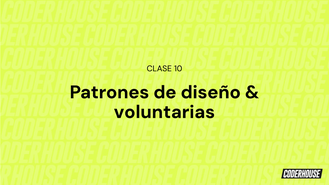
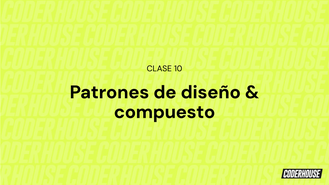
voluntarias: voluntarias -> compuesto
